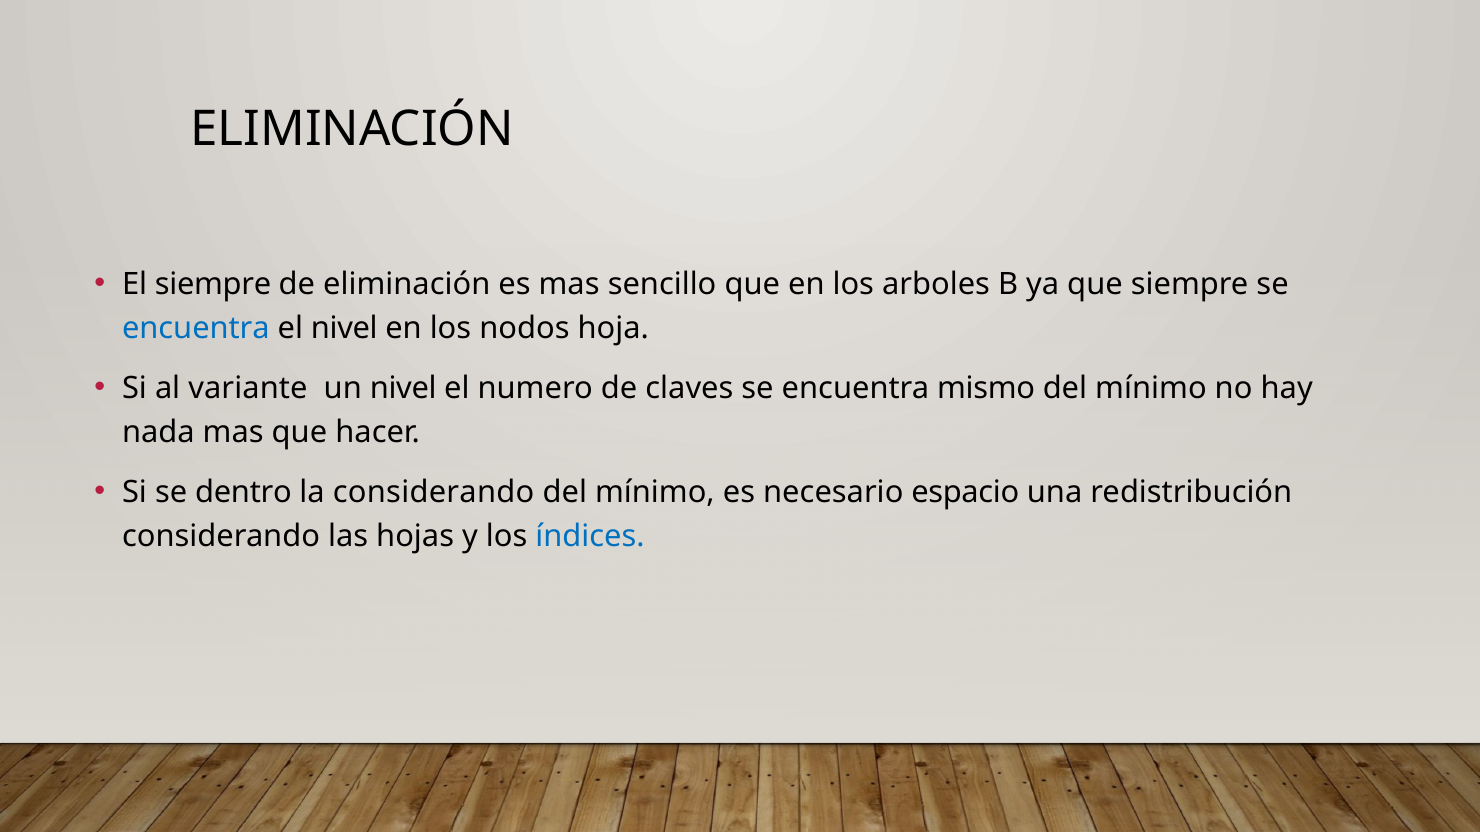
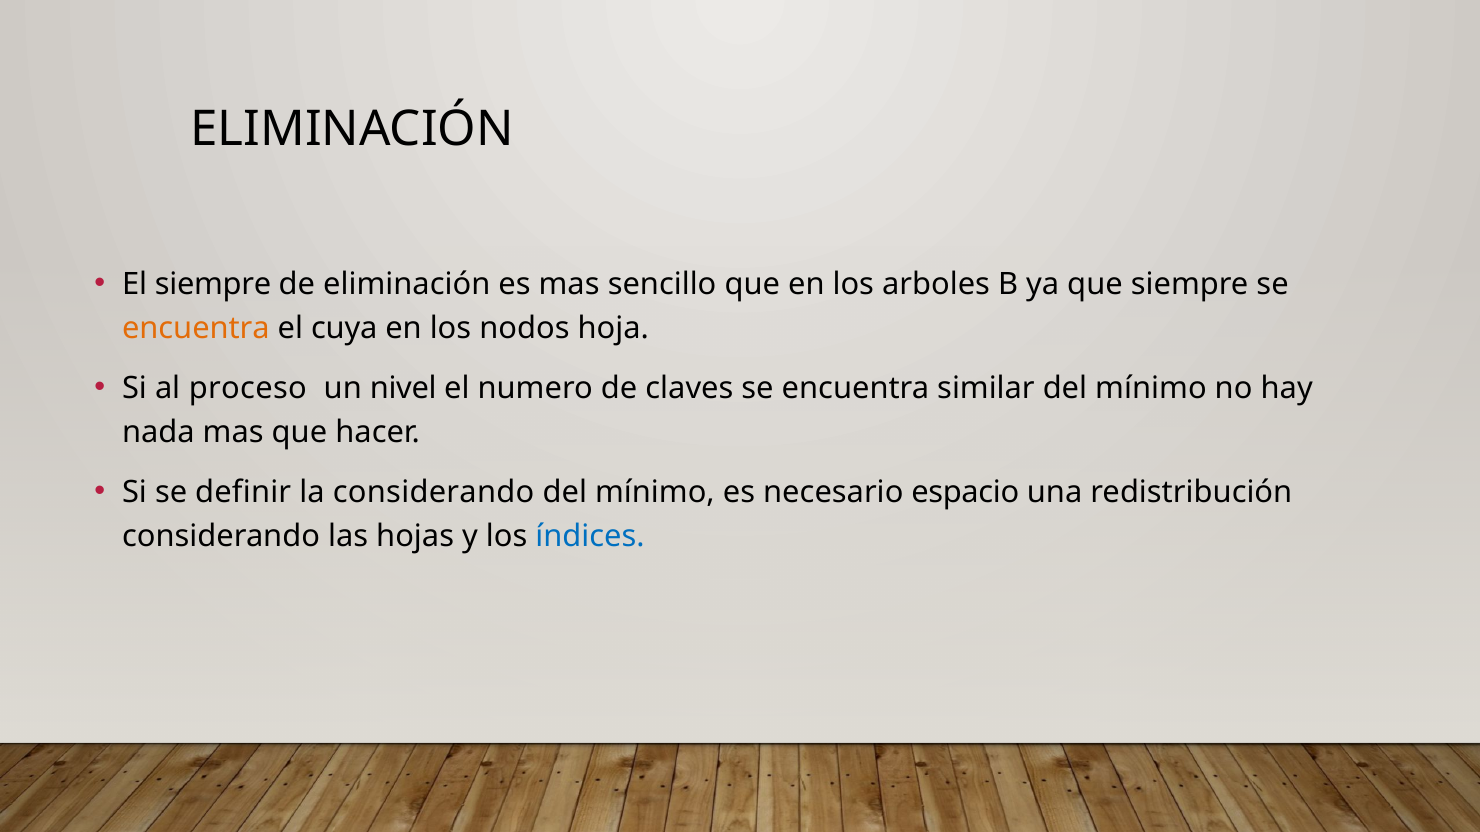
encuentra at (196, 328) colour: blue -> orange
el nivel: nivel -> cuya
variante: variante -> proceso
mismo: mismo -> similar
dentro: dentro -> definir
